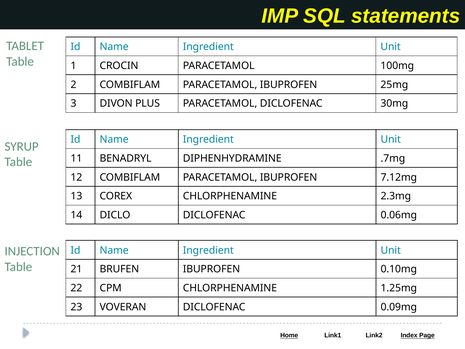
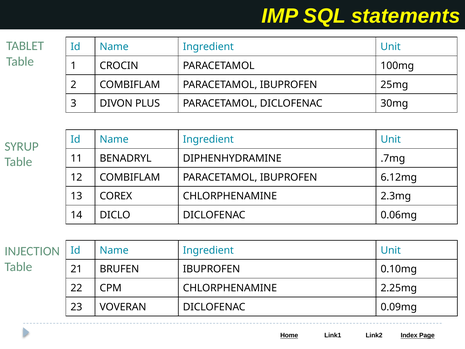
7.12mg: 7.12mg -> 6.12mg
1.25mg: 1.25mg -> 2.25mg
